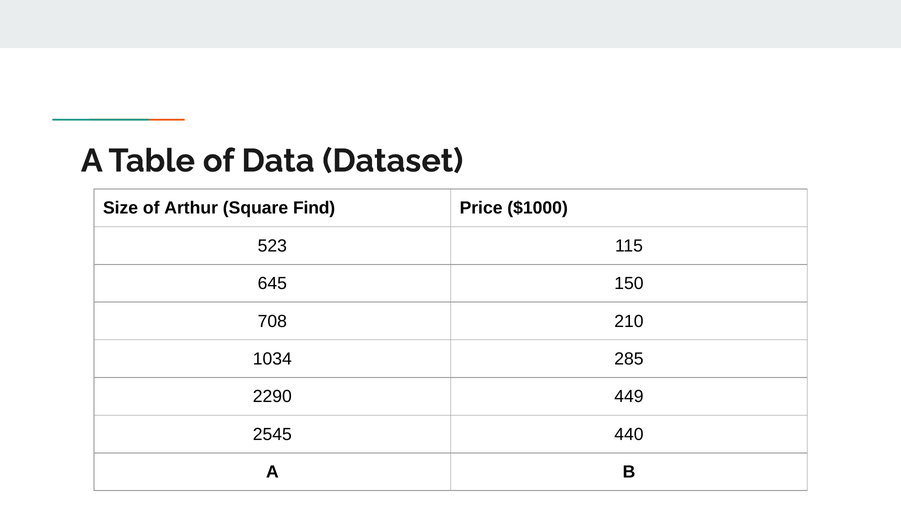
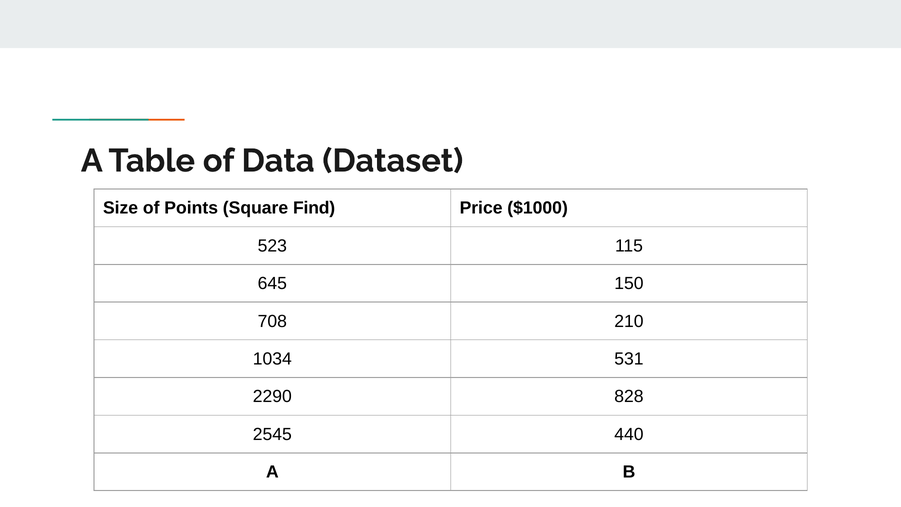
Arthur: Arthur -> Points
285: 285 -> 531
449: 449 -> 828
